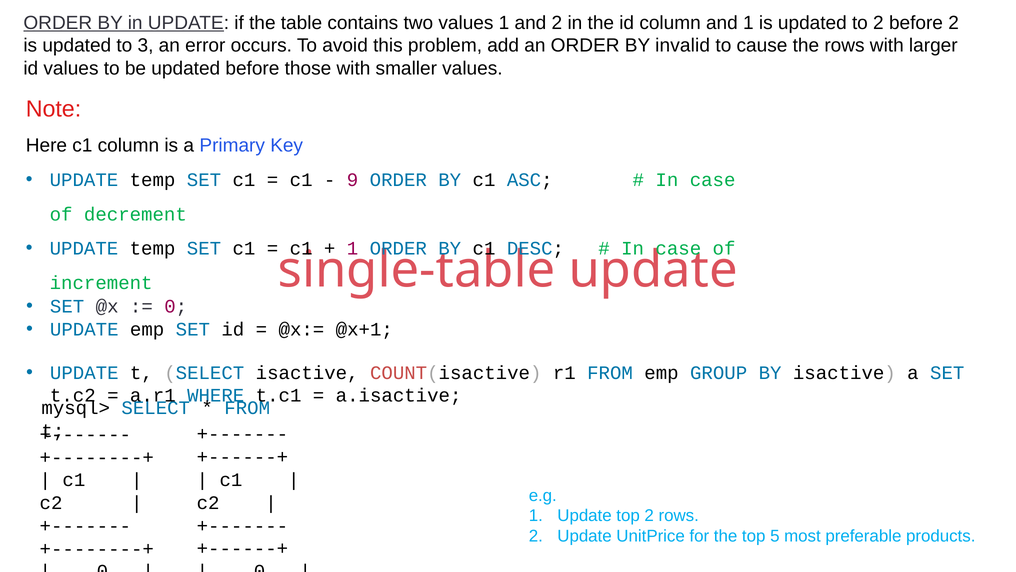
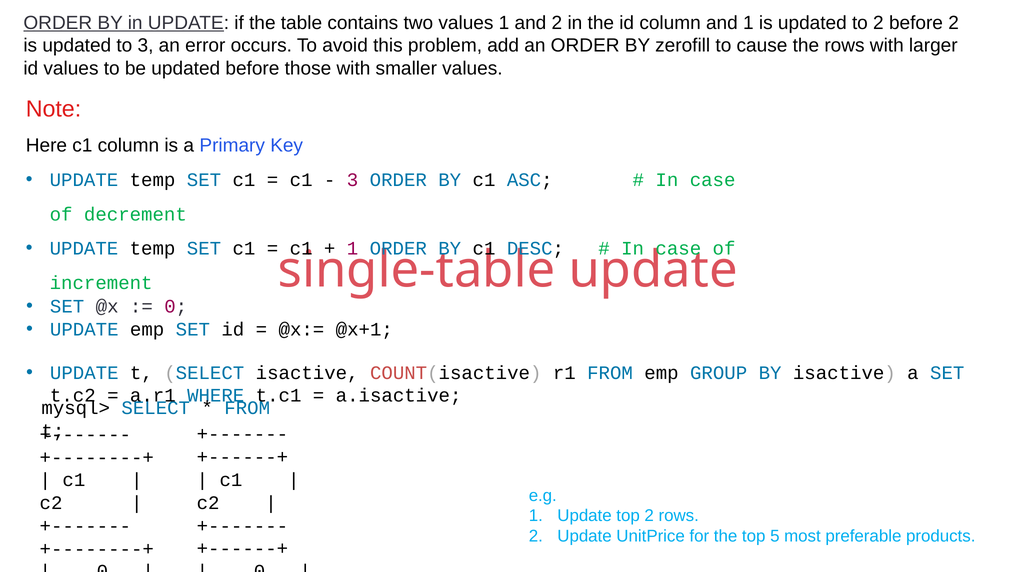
invalid: invalid -> zerofill
9 at (353, 180): 9 -> 3
